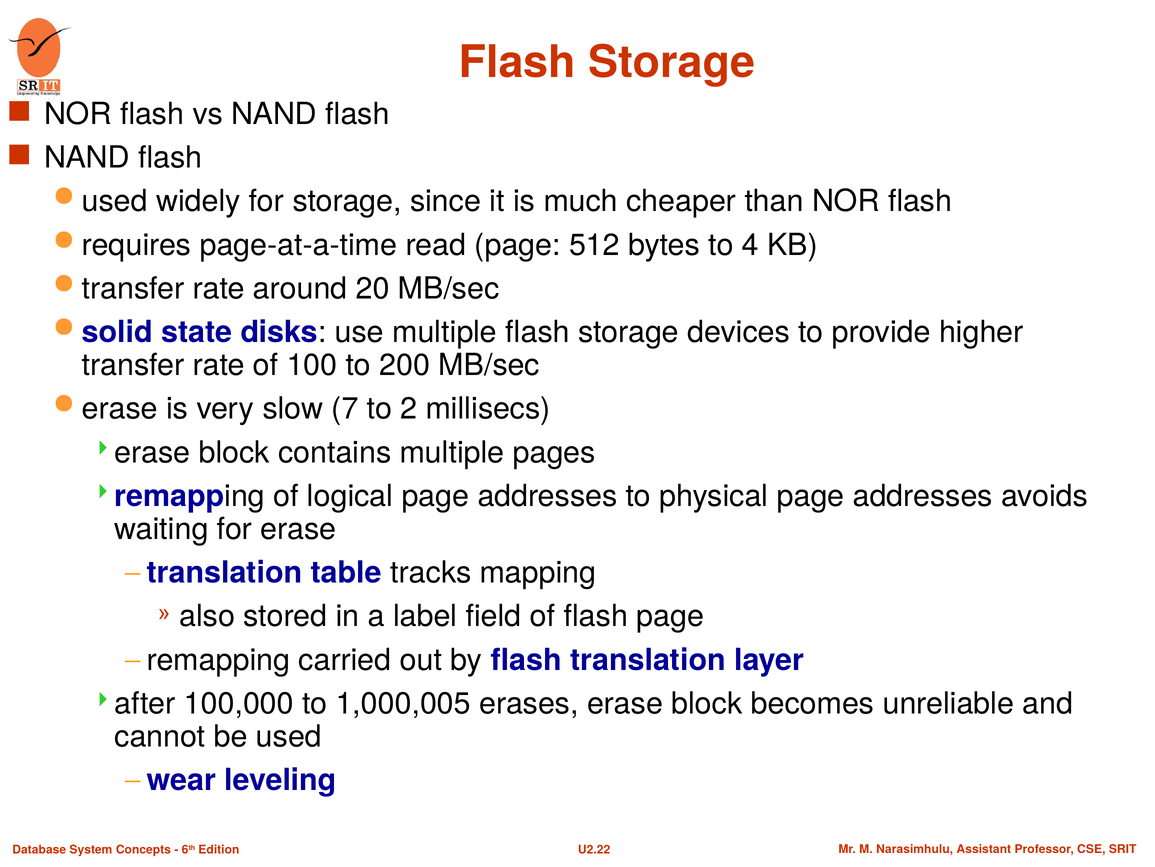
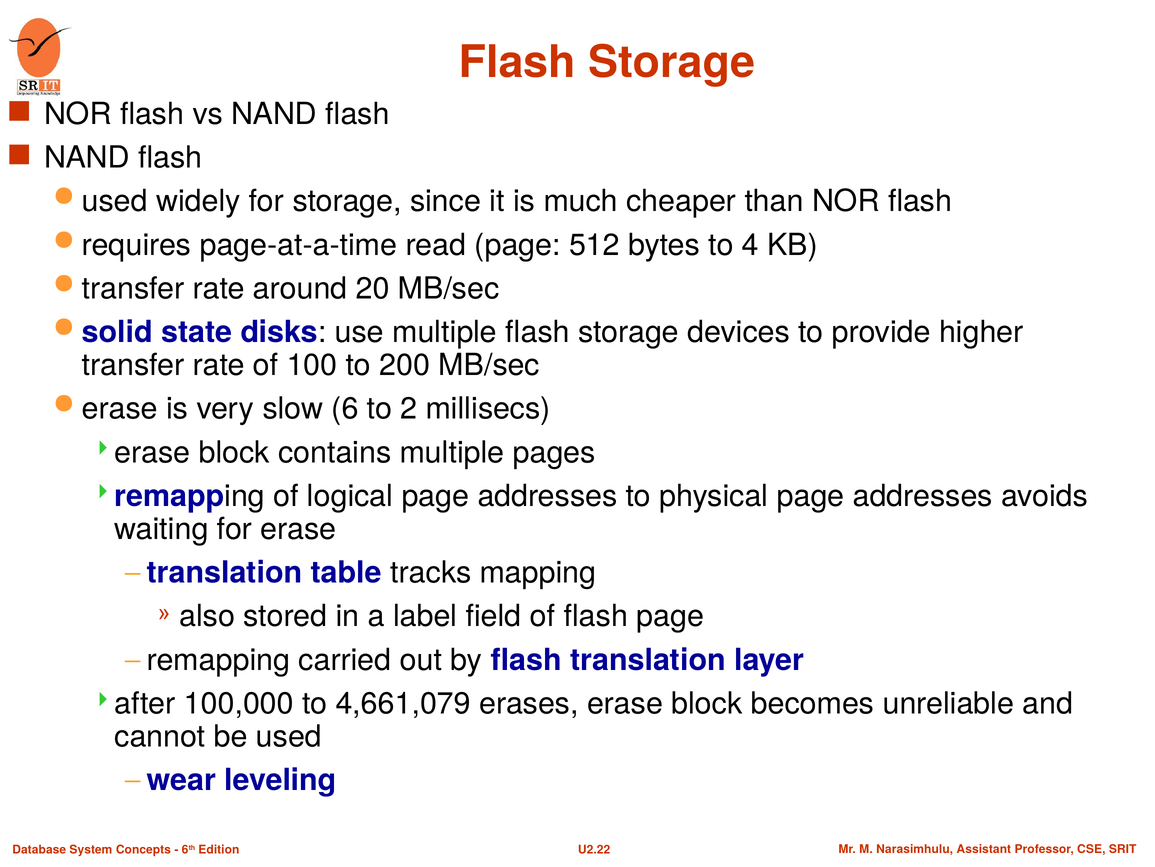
7: 7 -> 6
1,000,005: 1,000,005 -> 4,661,079
